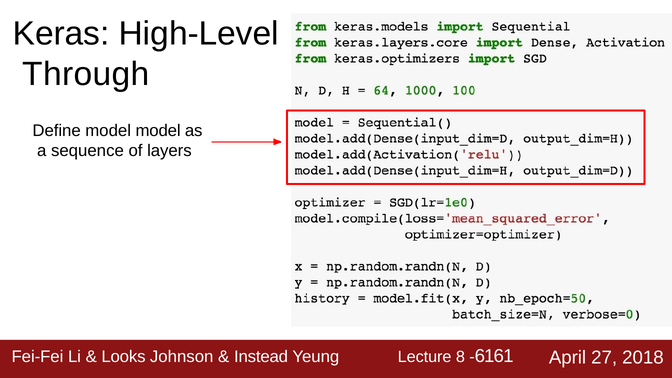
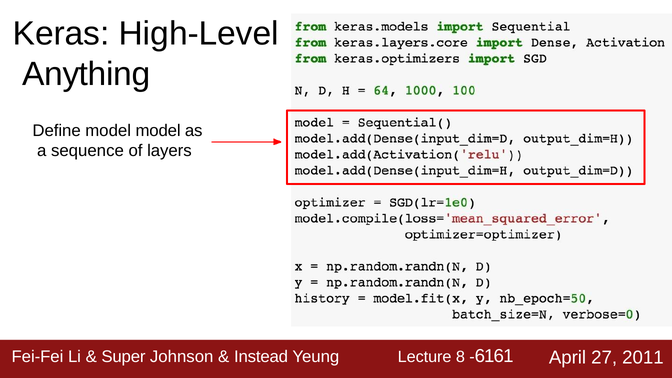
Through: Through -> Anything
Looks: Looks -> Super
2018: 2018 -> 2011
